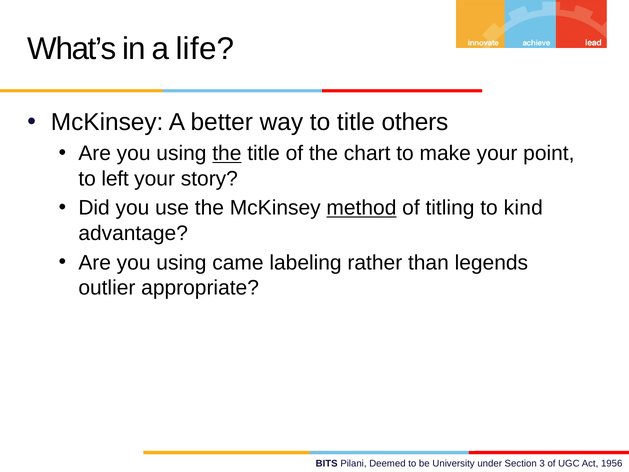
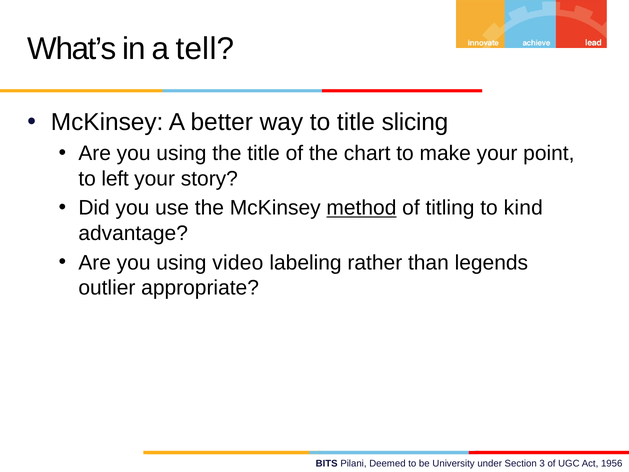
life: life -> tell
others: others -> slicing
the at (227, 153) underline: present -> none
came: came -> video
